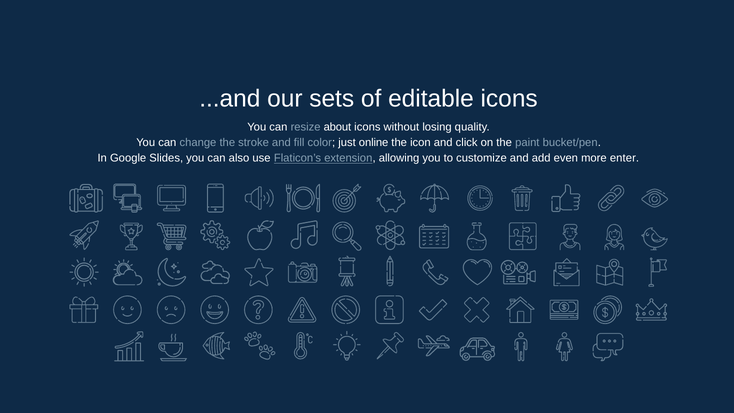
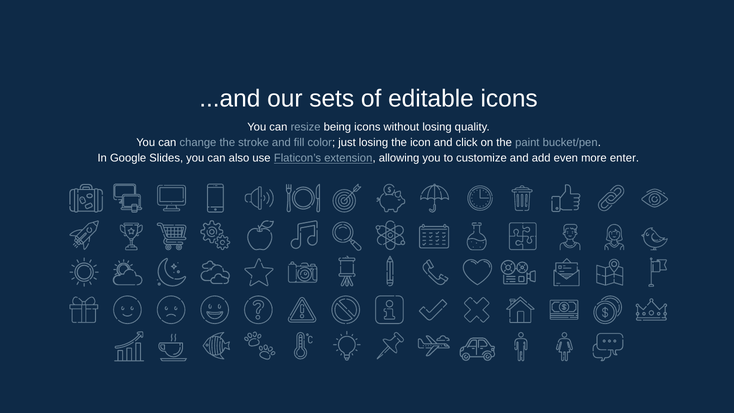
about: about -> being
just online: online -> losing
